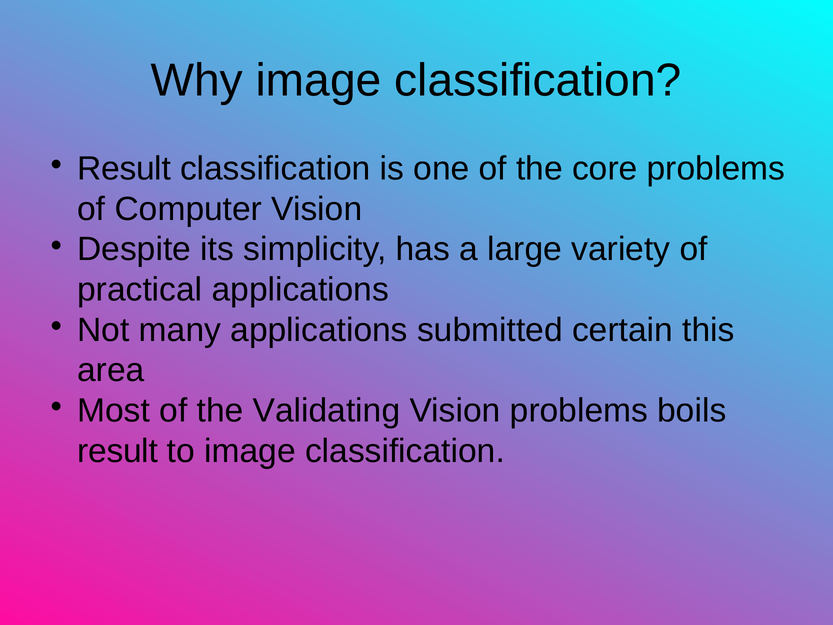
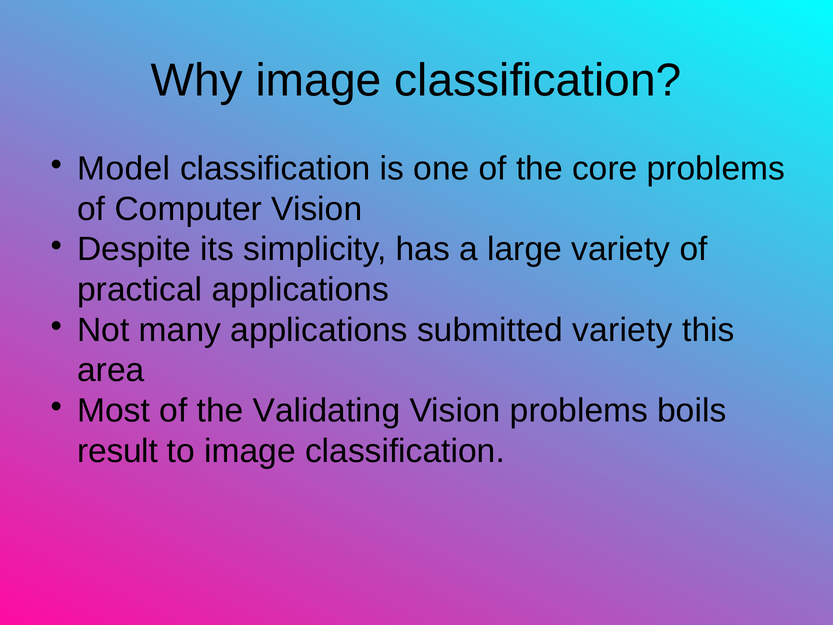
Result at (124, 169): Result -> Model
submitted certain: certain -> variety
